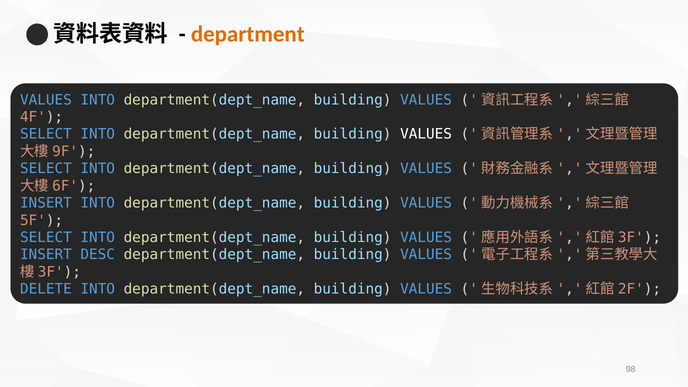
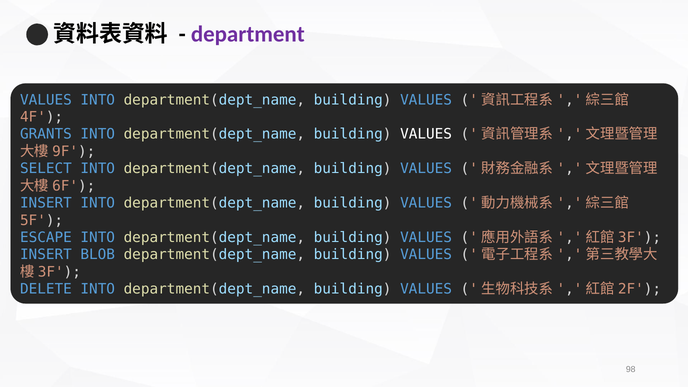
department colour: orange -> purple
SELECT at (46, 134): SELECT -> GRANTS
SELECT at (46, 237): SELECT -> ESCAPE
DESC: DESC -> BLOB
